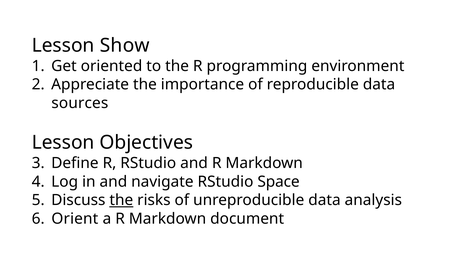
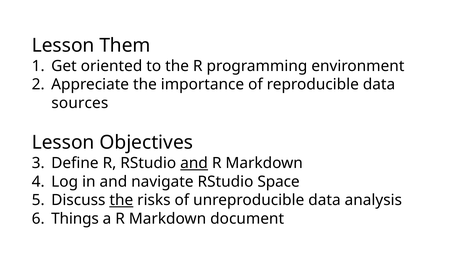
Show: Show -> Them
and at (194, 163) underline: none -> present
Orient: Orient -> Things
